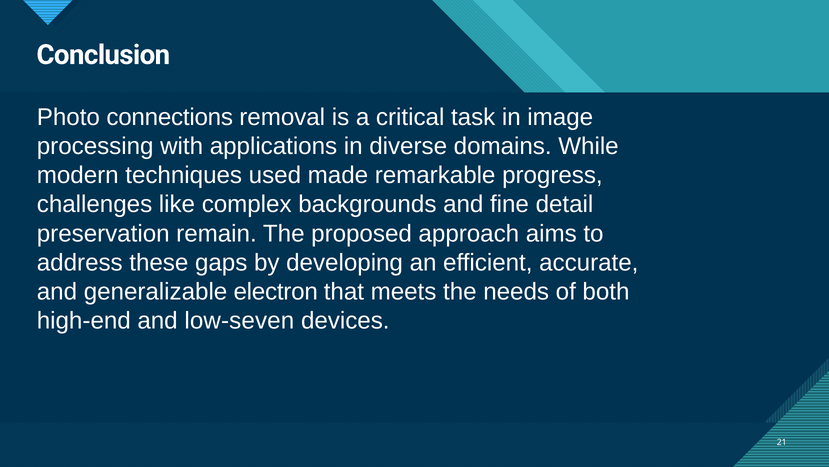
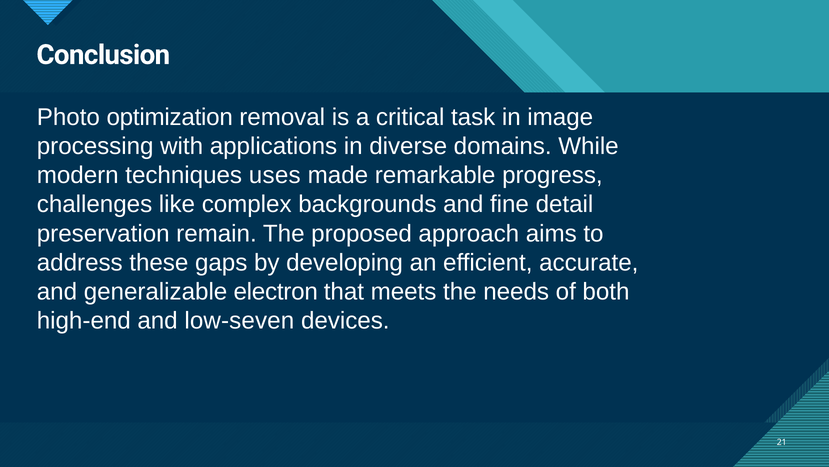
connections: connections -> optimization
used: used -> uses
